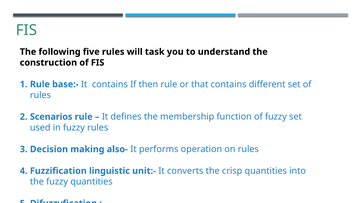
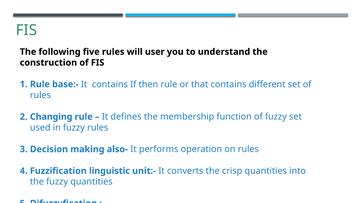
task: task -> user
Scenarios: Scenarios -> Changing
